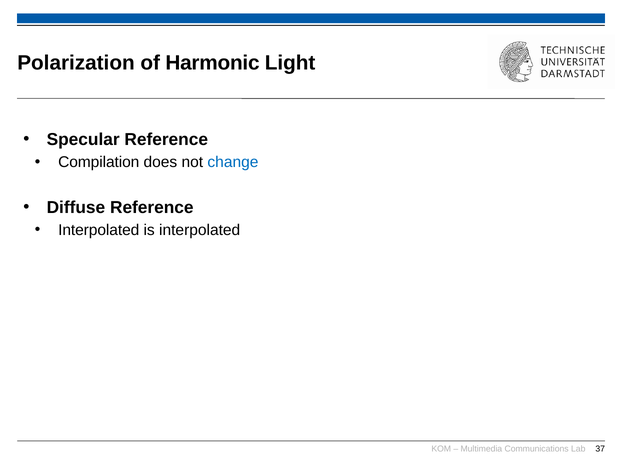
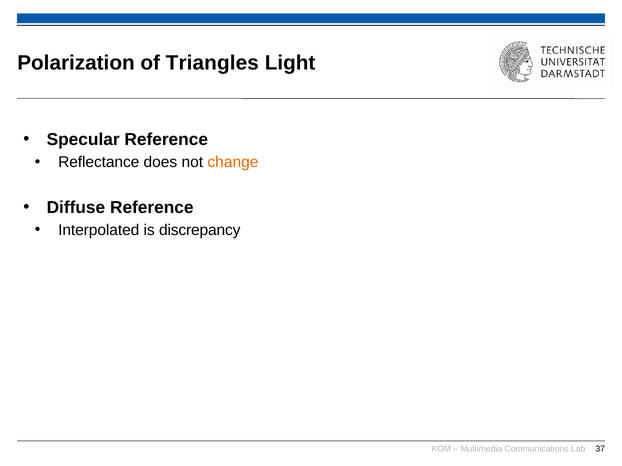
Harmonic: Harmonic -> Triangles
Compilation: Compilation -> Reflectance
change colour: blue -> orange
is interpolated: interpolated -> discrepancy
